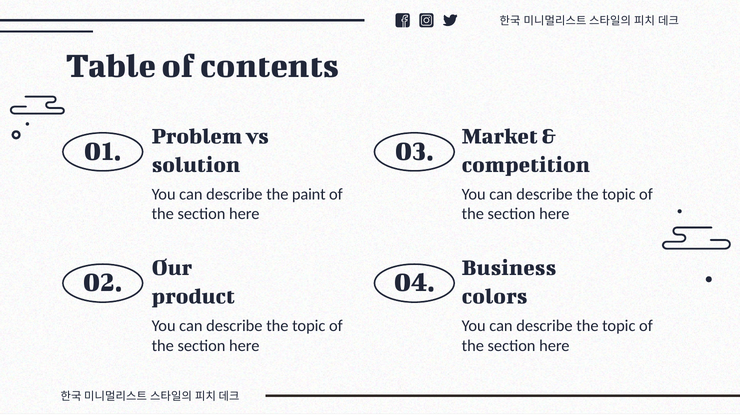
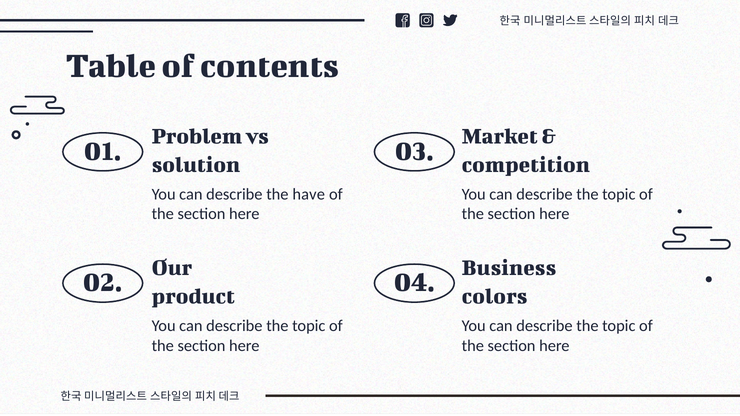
paint: paint -> have
